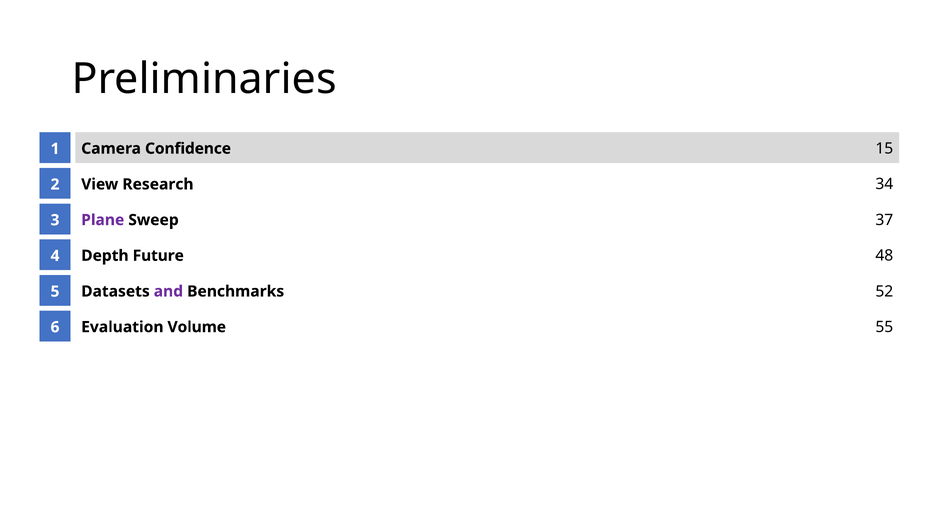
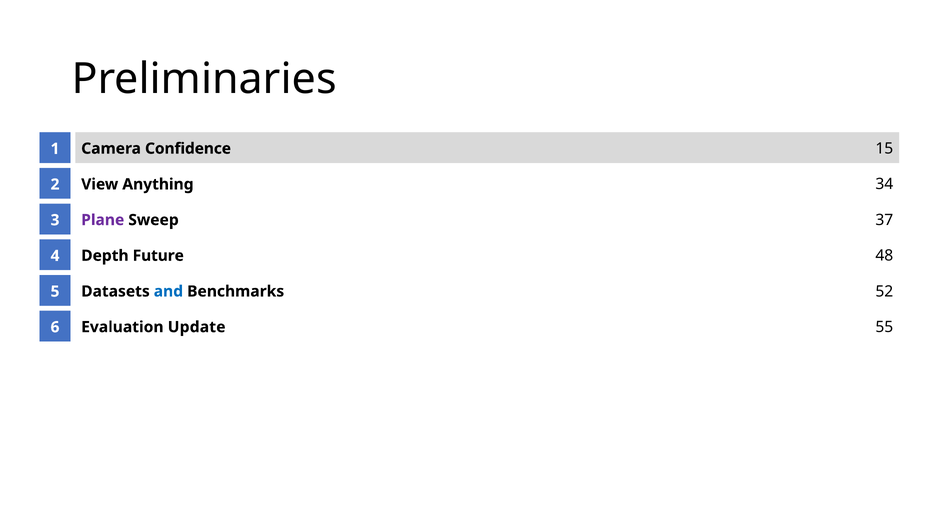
Research: Research -> Anything
and colour: purple -> blue
Volume: Volume -> Update
